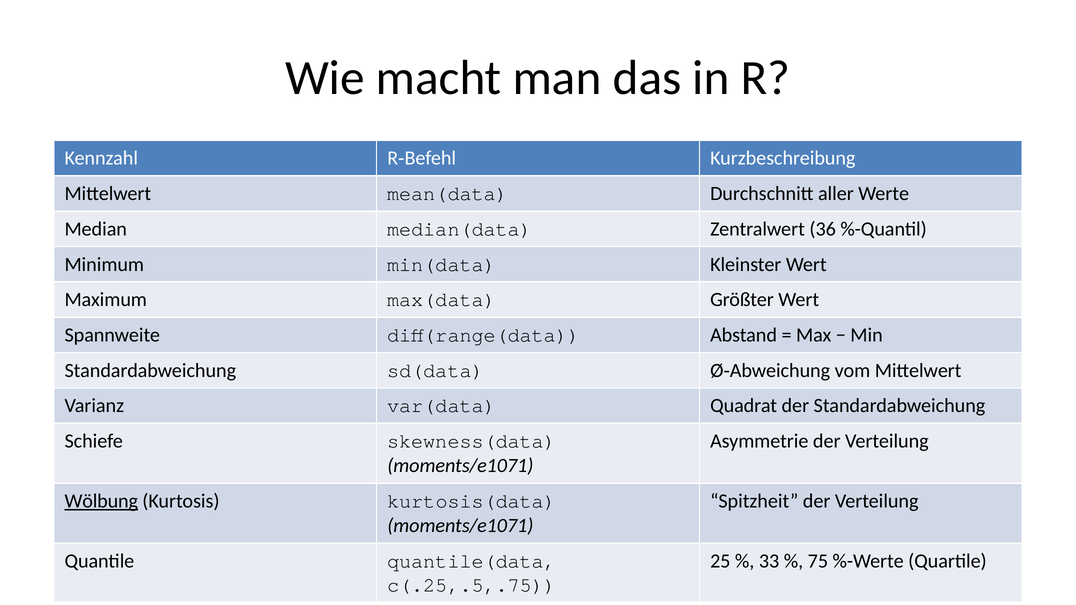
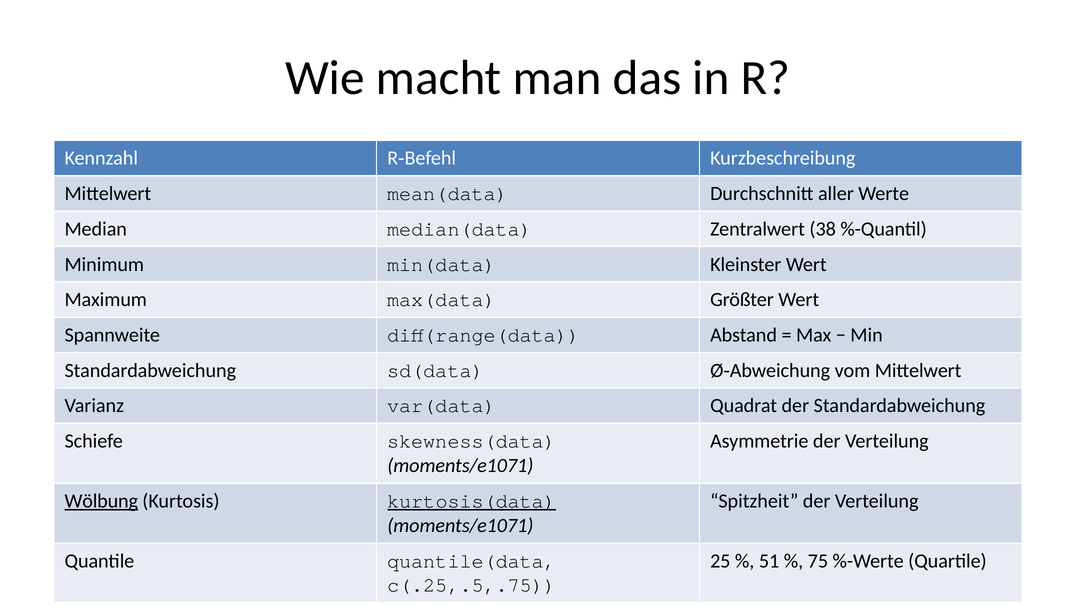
36: 36 -> 38
kurtosis(data underline: none -> present
33: 33 -> 51
